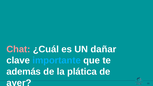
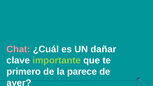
importante colour: light blue -> light green
además: además -> primero
plática: plática -> parece
